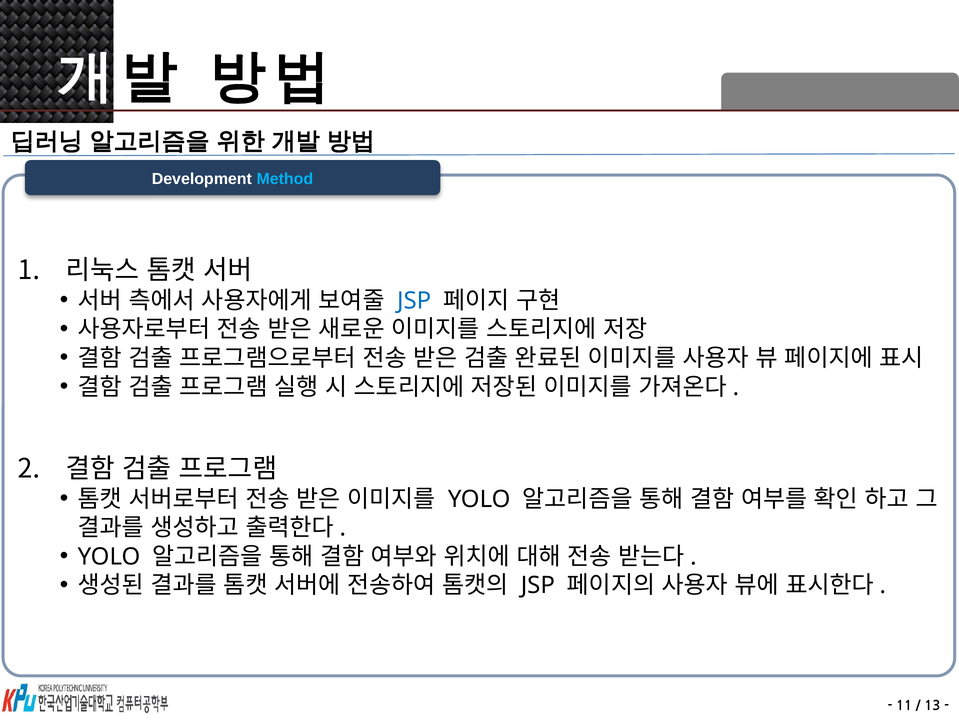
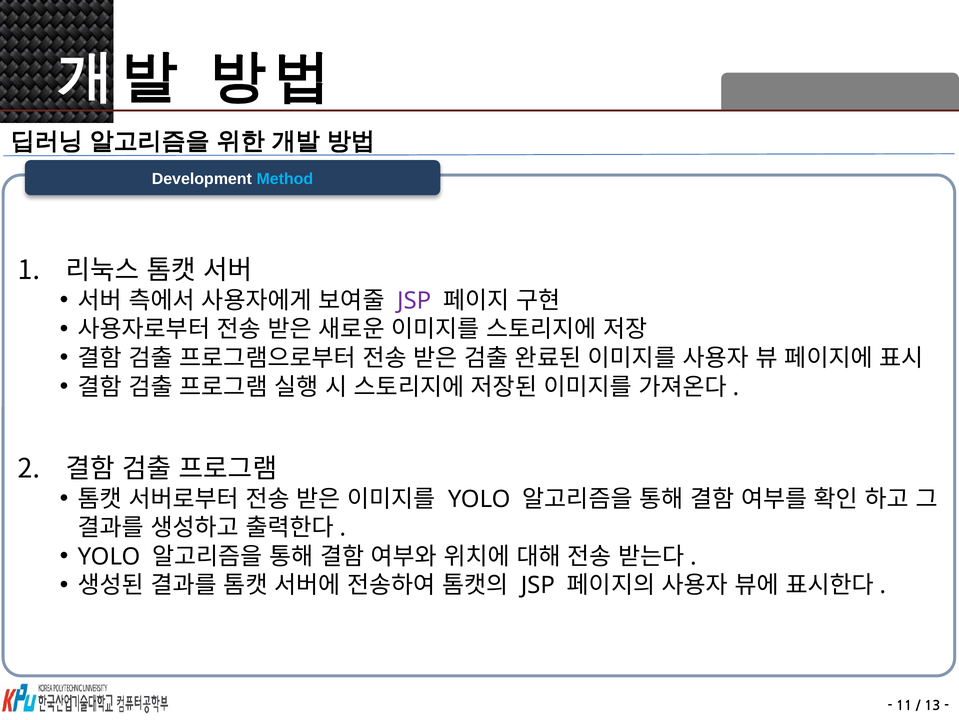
JSP at (414, 300) colour: blue -> purple
